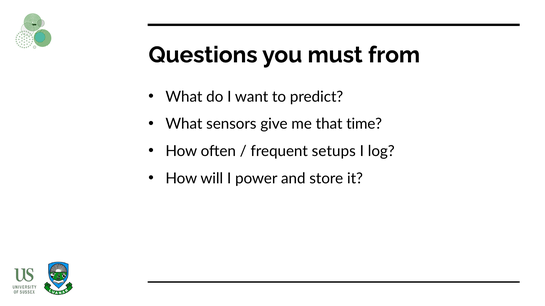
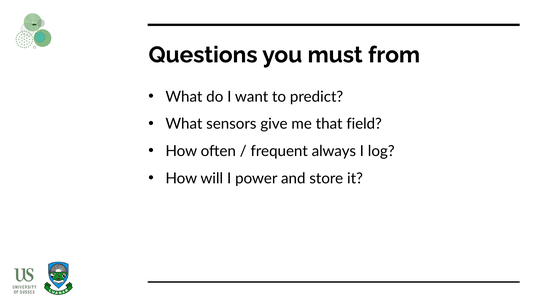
time: time -> field
setups: setups -> always
